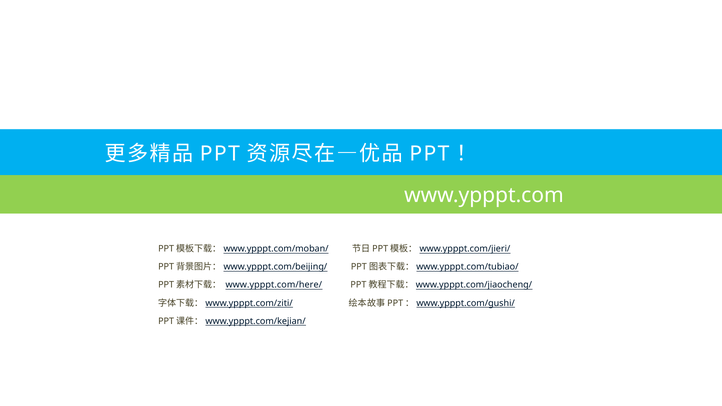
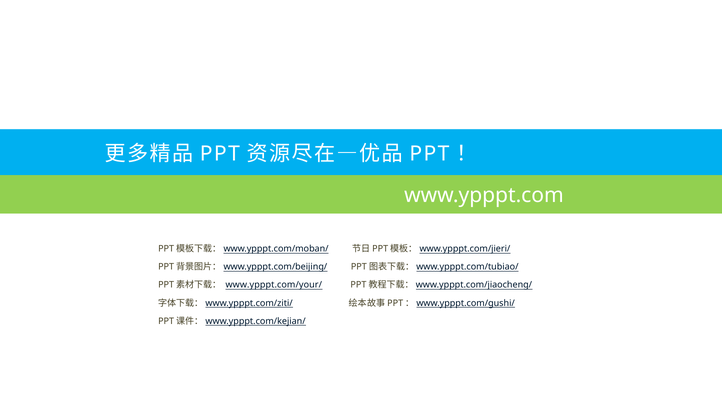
www.ypppt.com/here/: www.ypppt.com/here/ -> www.ypppt.com/your/
